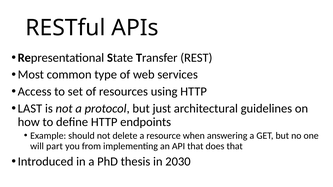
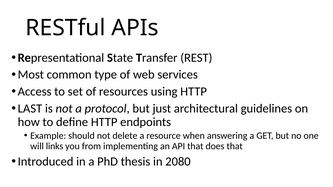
part: part -> links
2030: 2030 -> 2080
